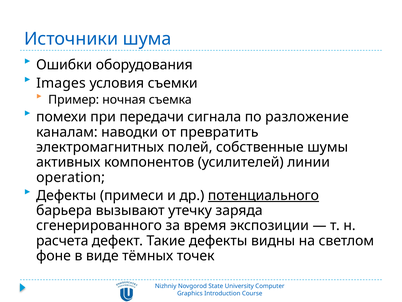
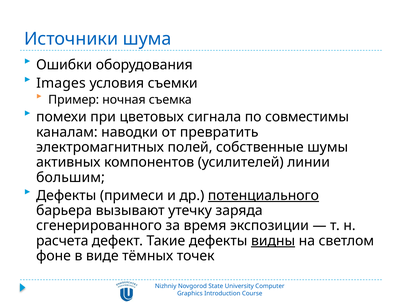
передачи: передачи -> цветовых
разложение: разложение -> совместимы
operation: operation -> большим
видны underline: none -> present
